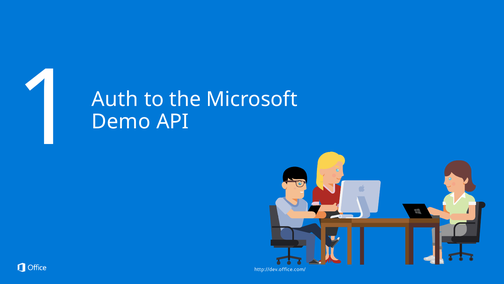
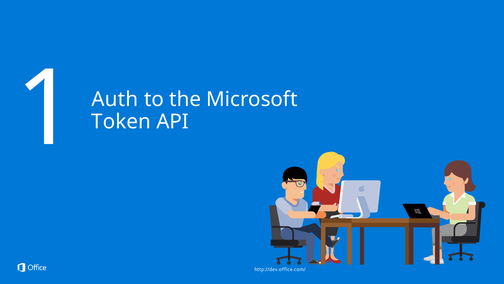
Demo: Demo -> Token
